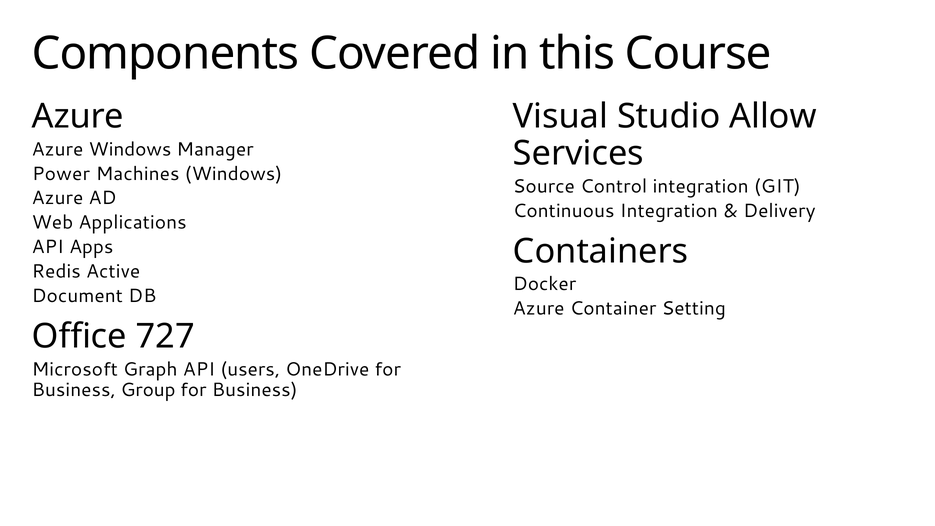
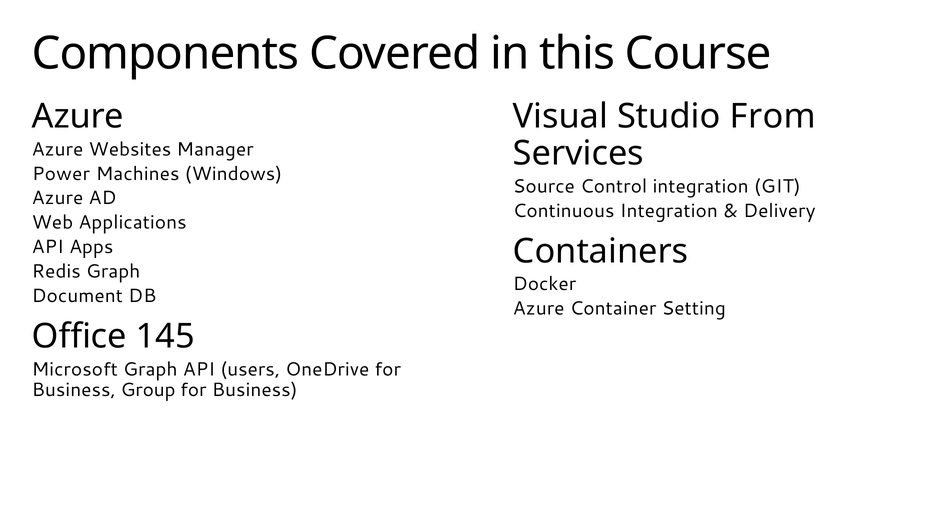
Allow: Allow -> From
Azure Windows: Windows -> Websites
Redis Active: Active -> Graph
727: 727 -> 145
